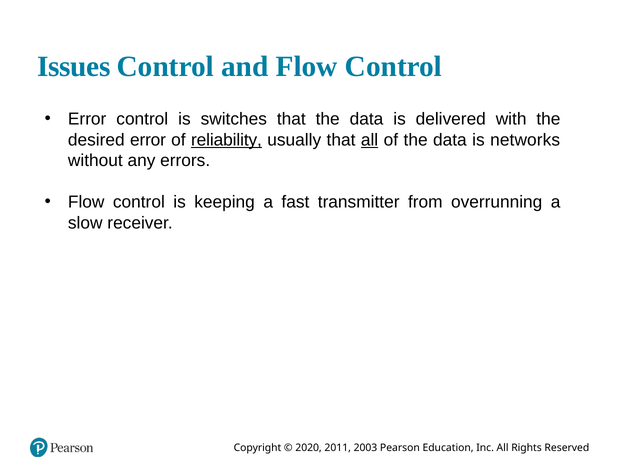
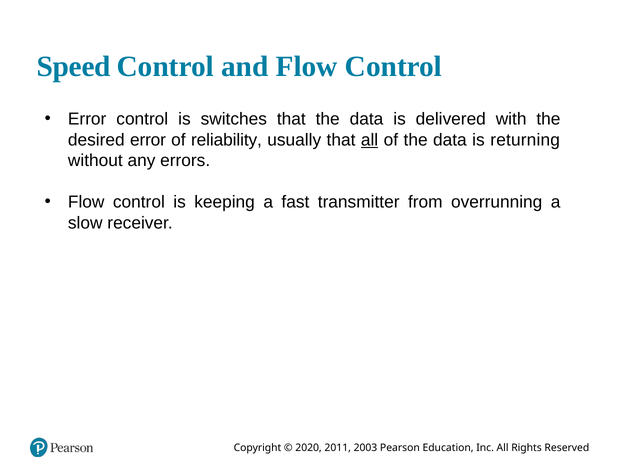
Issues: Issues -> Speed
reliability underline: present -> none
networks: networks -> returning
